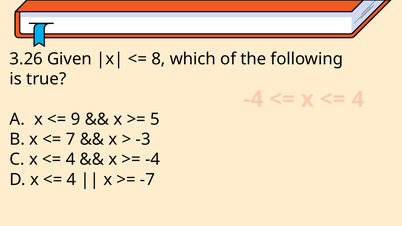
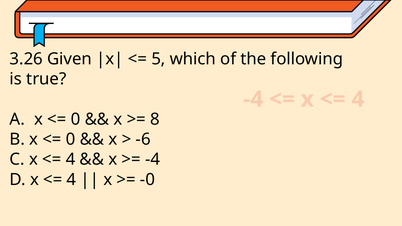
8: 8 -> 5
9 at (76, 119): 9 -> 0
5: 5 -> 8
7 at (71, 139): 7 -> 0
-3: -3 -> -6
-7: -7 -> -0
